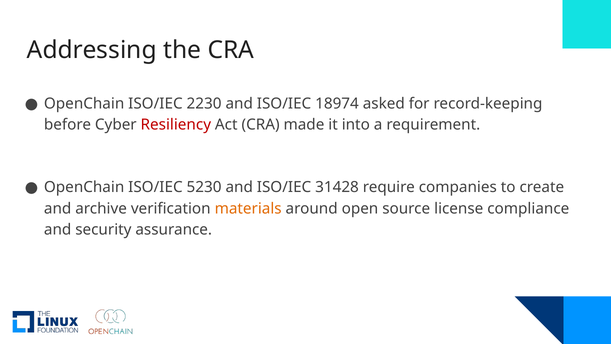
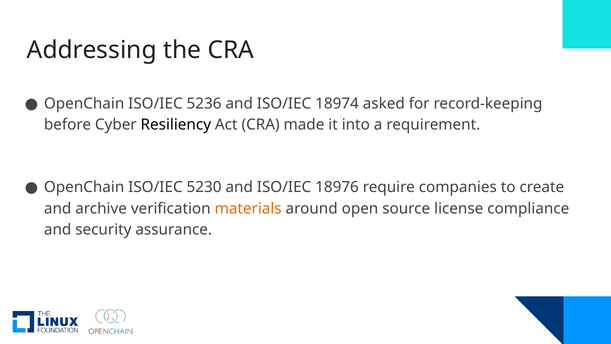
2230: 2230 -> 5236
Resiliency colour: red -> black
31428: 31428 -> 18976
